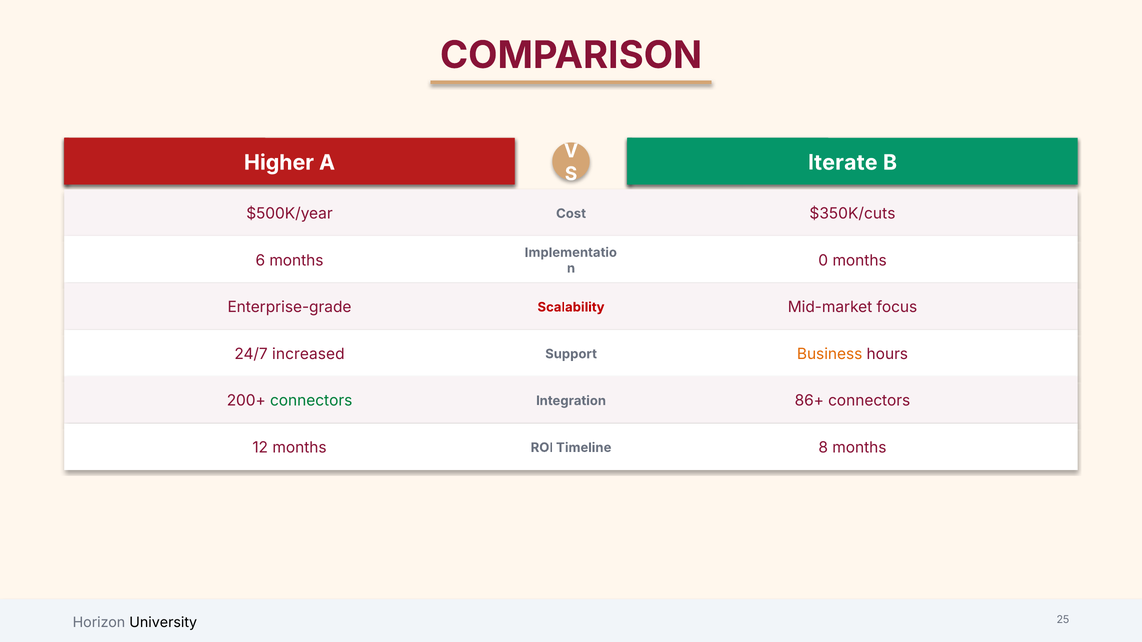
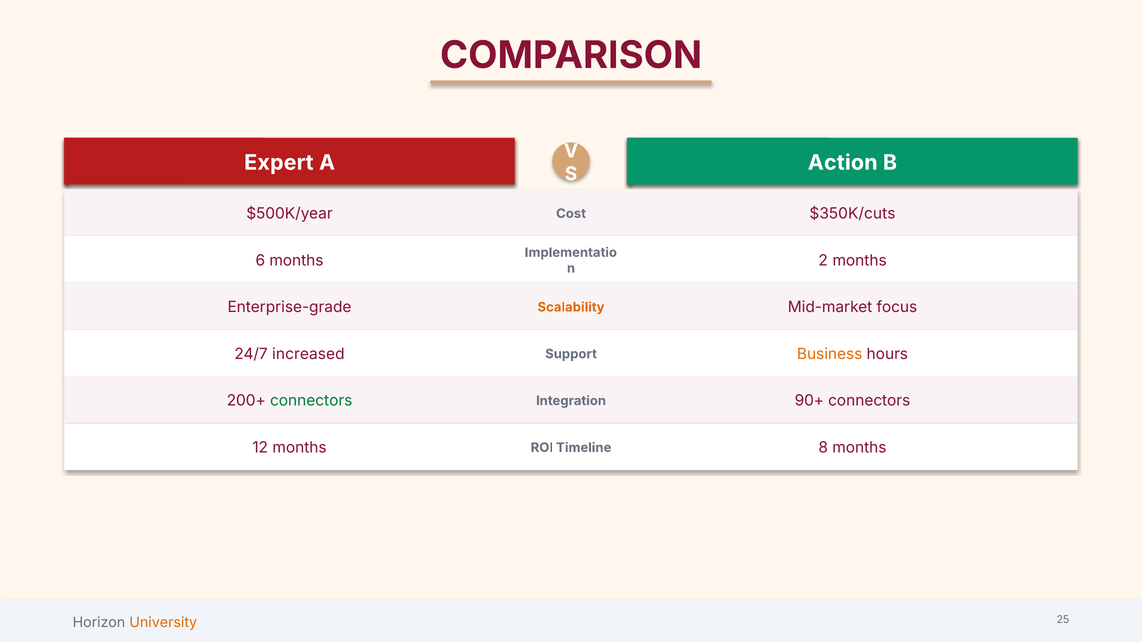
Higher: Higher -> Expert
Iterate: Iterate -> Action
0: 0 -> 2
Scalability colour: red -> orange
86+: 86+ -> 90+
University colour: black -> orange
